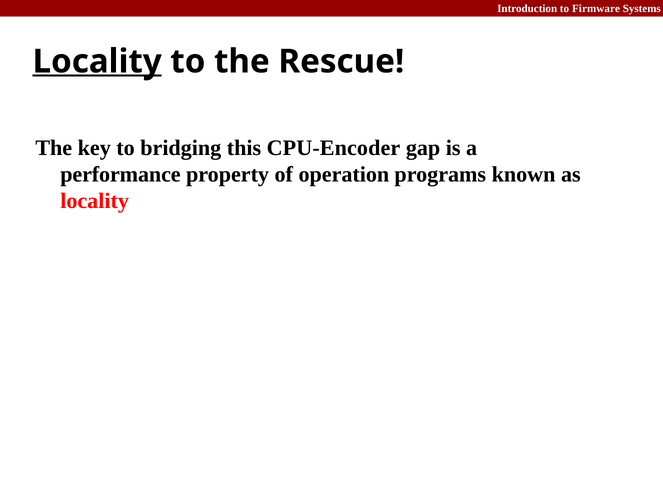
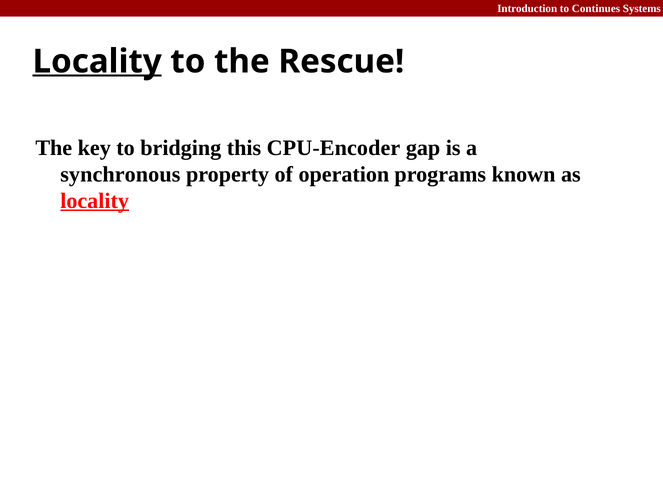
Firmware: Firmware -> Continues
performance: performance -> synchronous
locality at (95, 201) underline: none -> present
